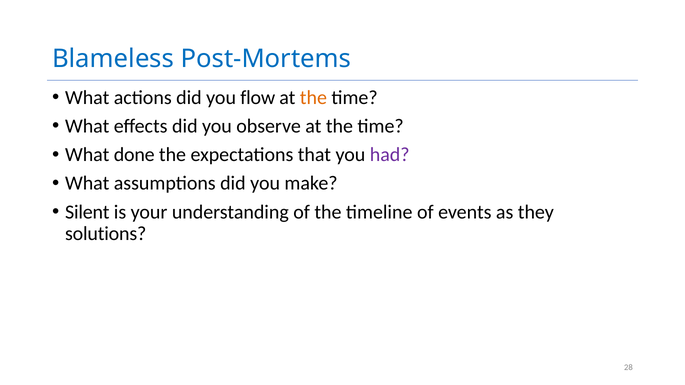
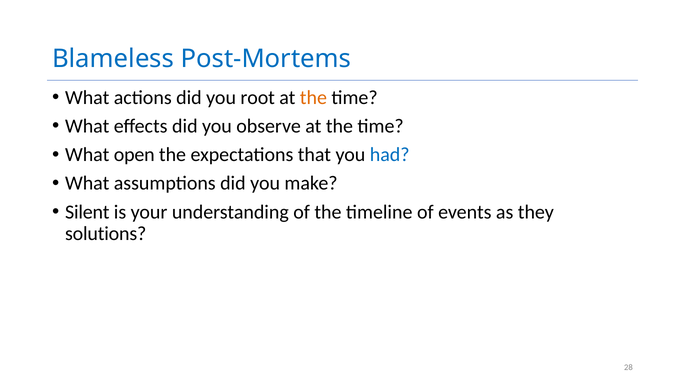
flow: flow -> root
done: done -> open
had colour: purple -> blue
